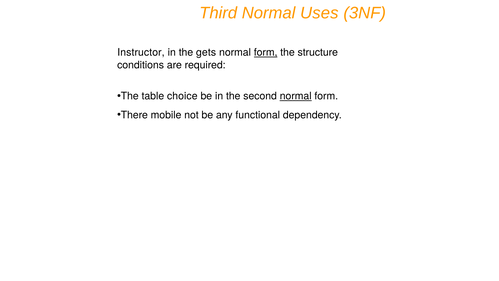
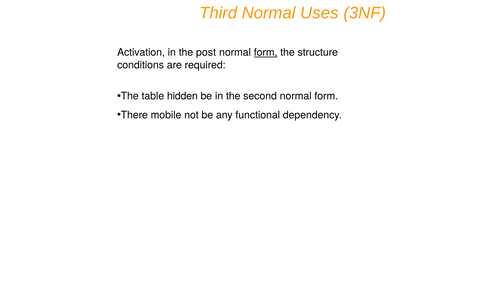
Instructor: Instructor -> Activation
gets: gets -> post
choice: choice -> hidden
normal at (296, 96) underline: present -> none
